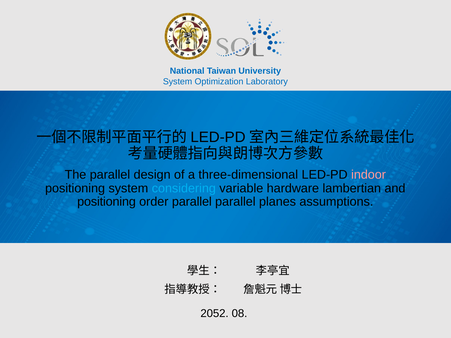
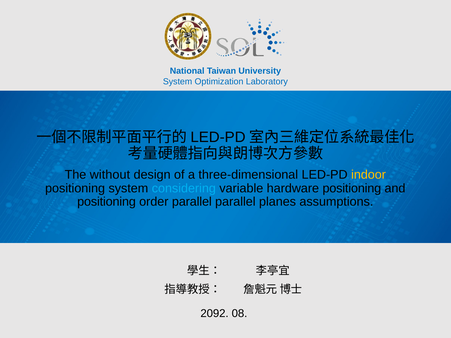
The parallel: parallel -> without
indoor colour: pink -> yellow
hardware lambertian: lambertian -> positioning
2052: 2052 -> 2092
